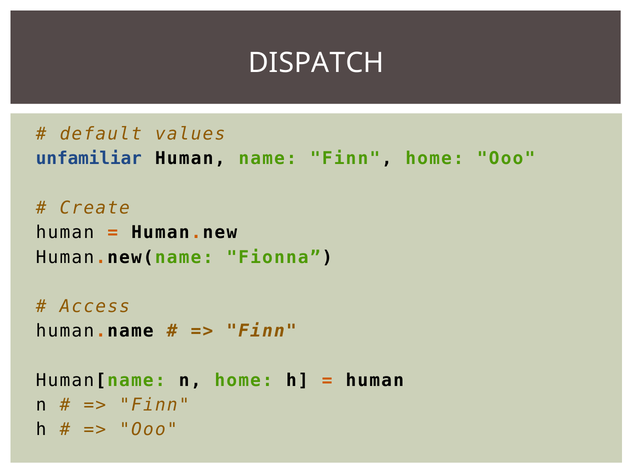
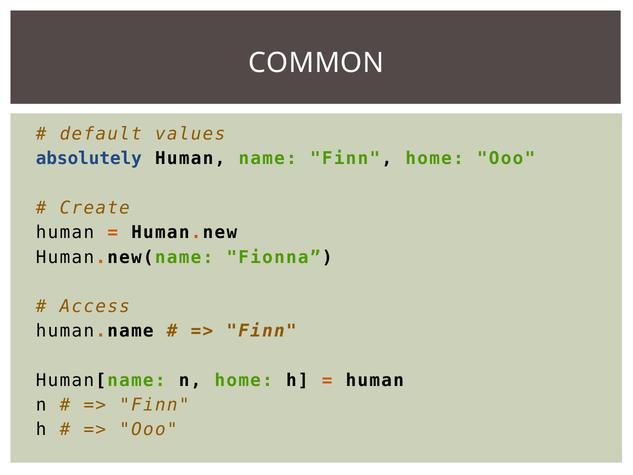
DISPATCH: DISPATCH -> COMMON
unfamiliar: unfamiliar -> absolutely
